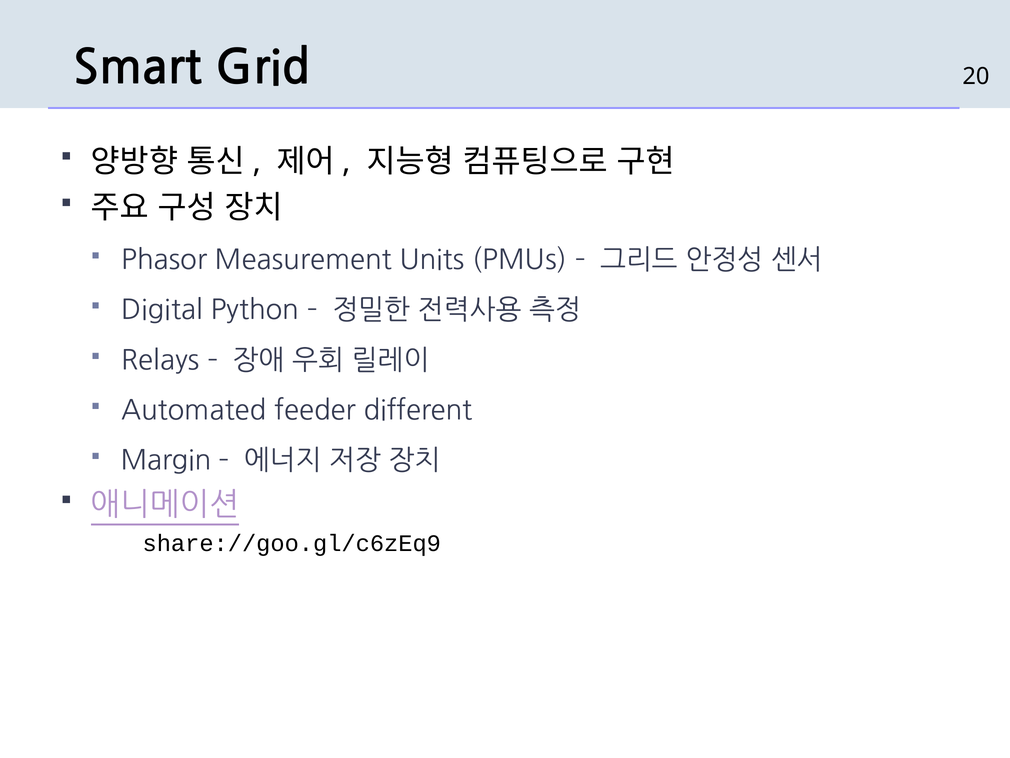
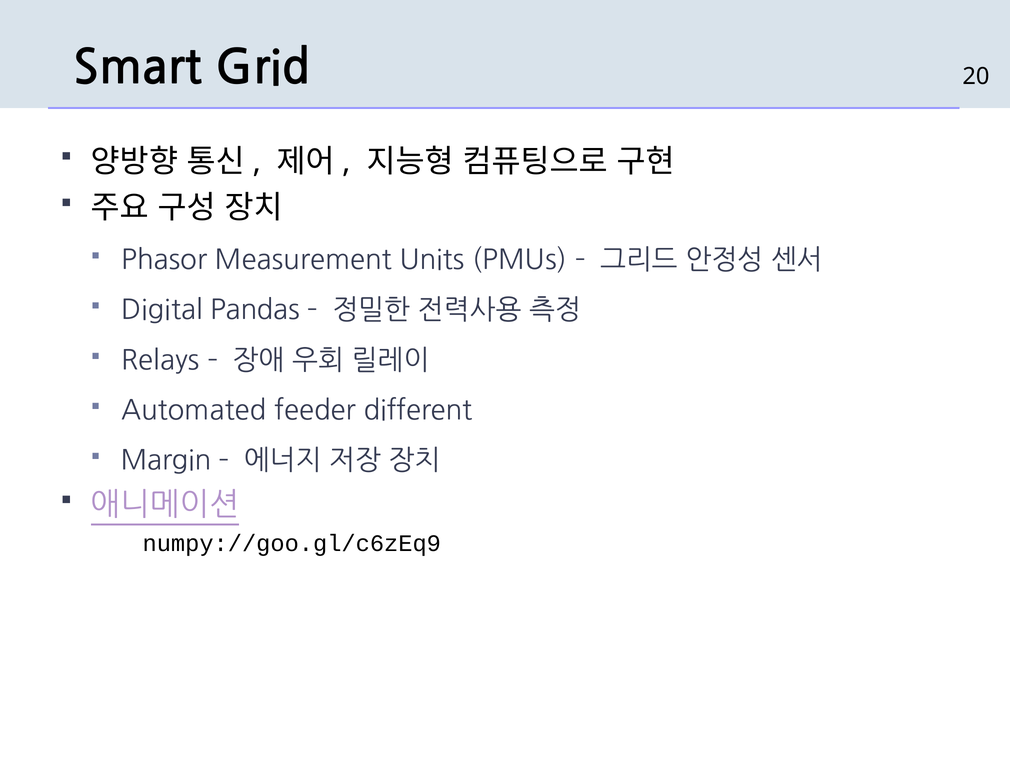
Python: Python -> Pandas
share://goo.gl/c6zEq9: share://goo.gl/c6zEq9 -> numpy://goo.gl/c6zEq9
